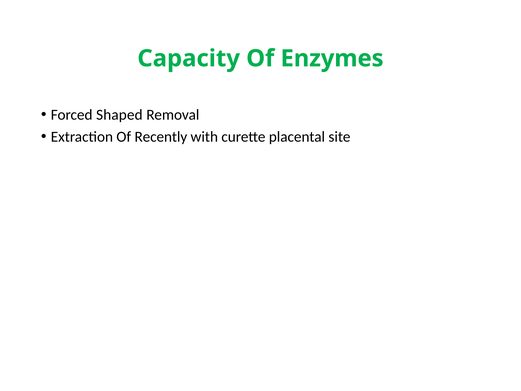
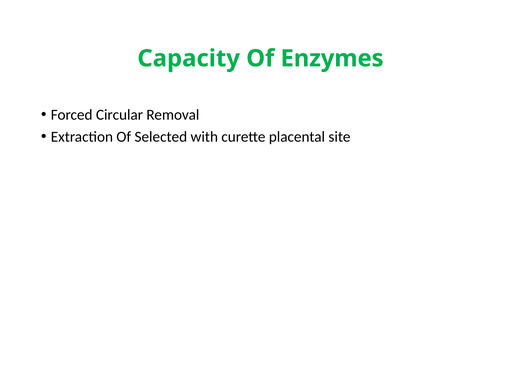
Shaped: Shaped -> Circular
Recently: Recently -> Selected
